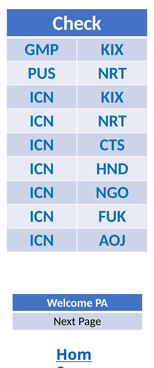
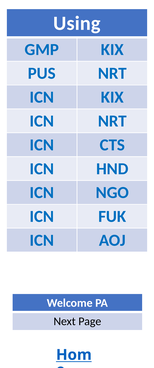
Check: Check -> Using
